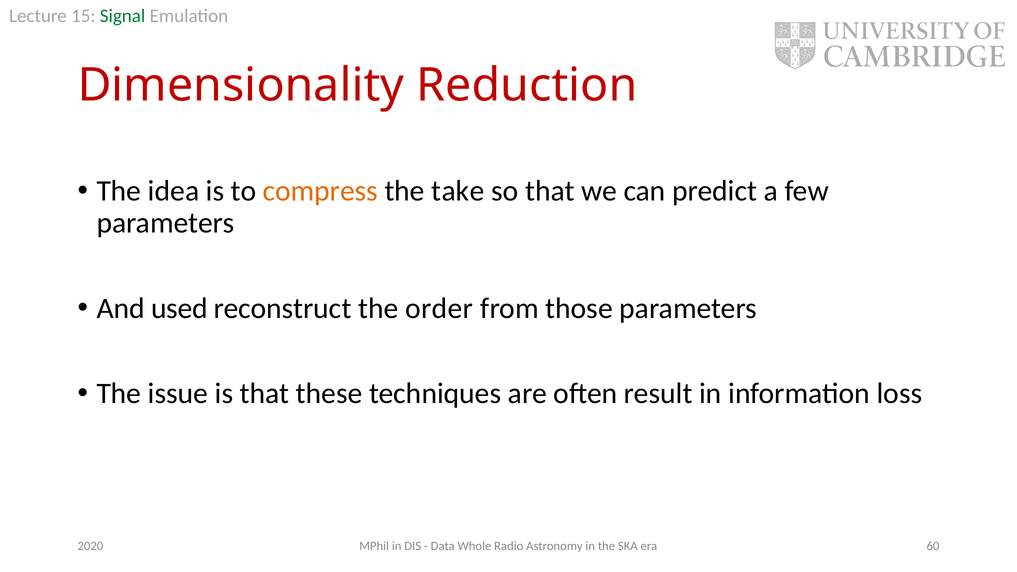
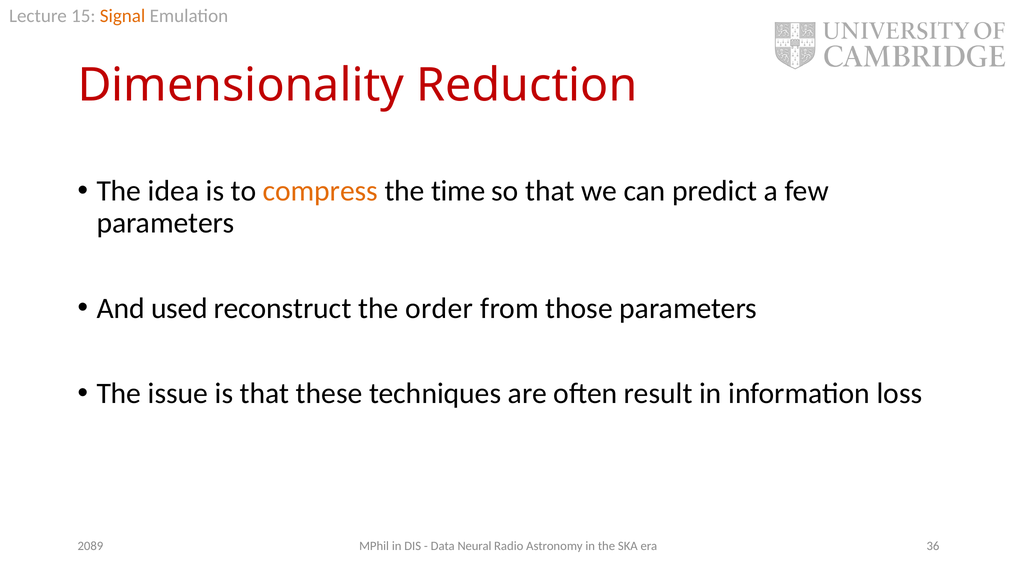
Signal colour: green -> orange
take: take -> time
Whole: Whole -> Neural
60: 60 -> 36
2020: 2020 -> 2089
